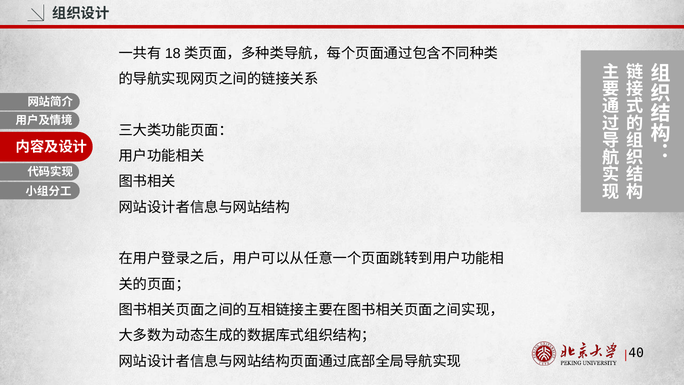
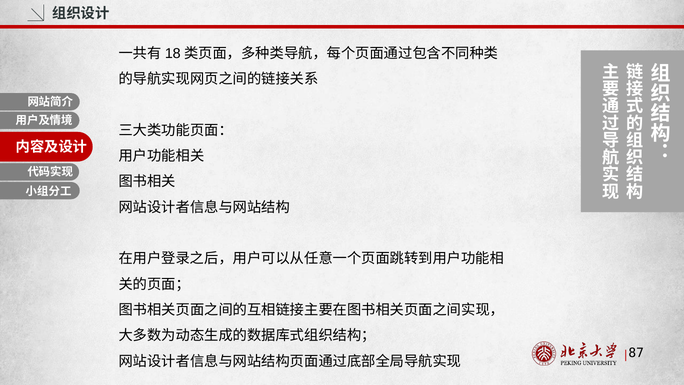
40: 40 -> 87
